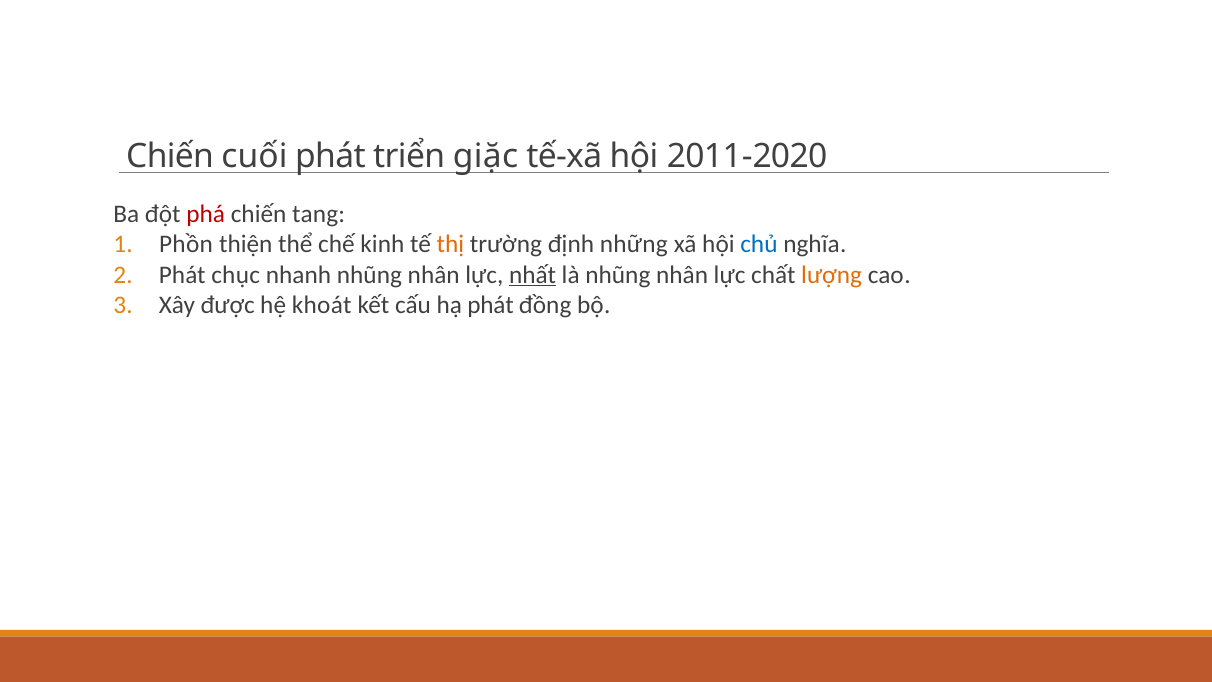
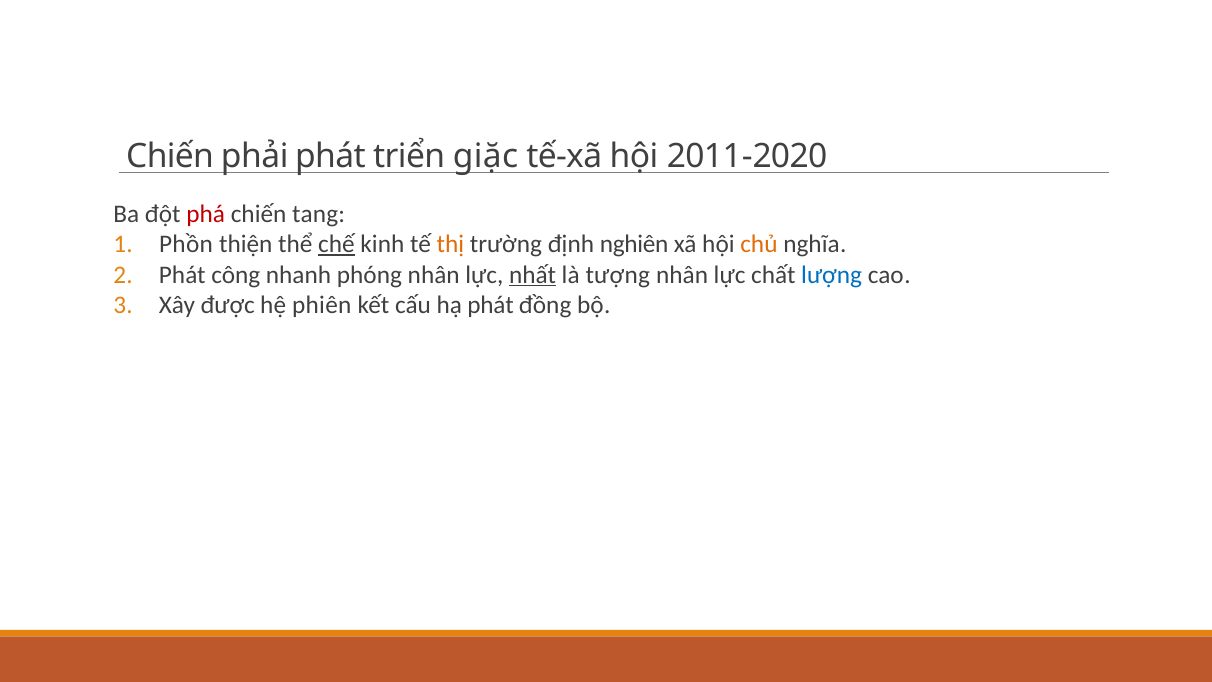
cuối: cuối -> phải
chế underline: none -> present
những: những -> nghiên
chủ colour: blue -> orange
chục: chục -> công
nhanh nhũng: nhũng -> phóng
là nhũng: nhũng -> tượng
lượng colour: orange -> blue
khoát: khoát -> phiên
